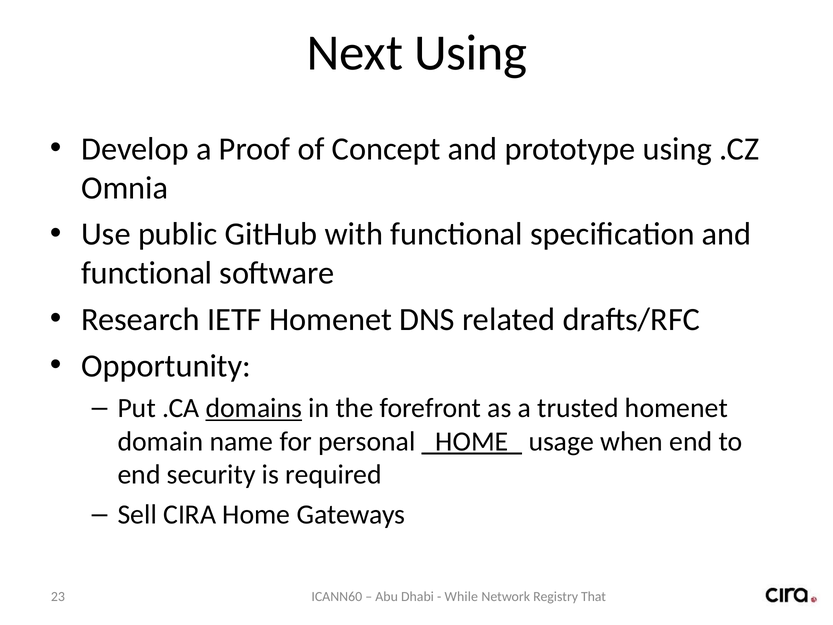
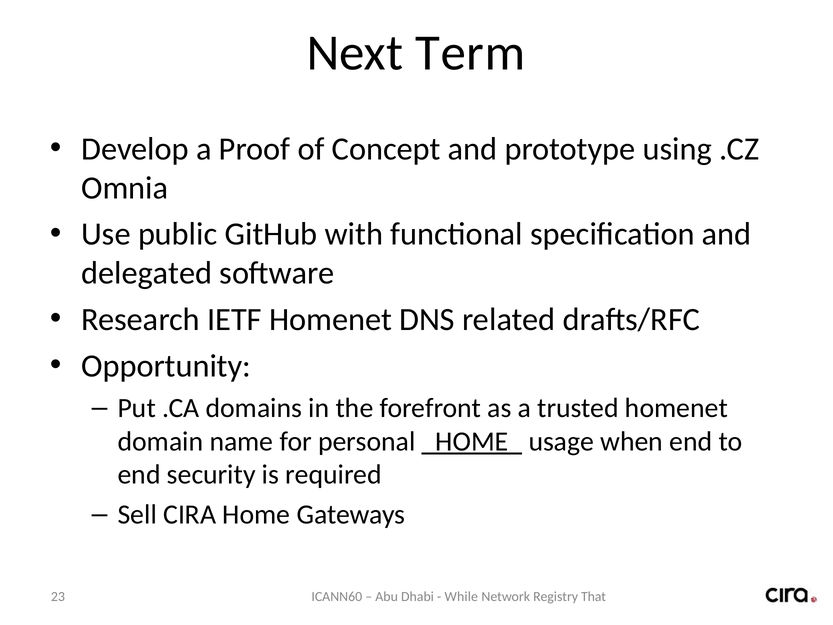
Next Using: Using -> Term
functional at (147, 273): functional -> delegated
domains underline: present -> none
